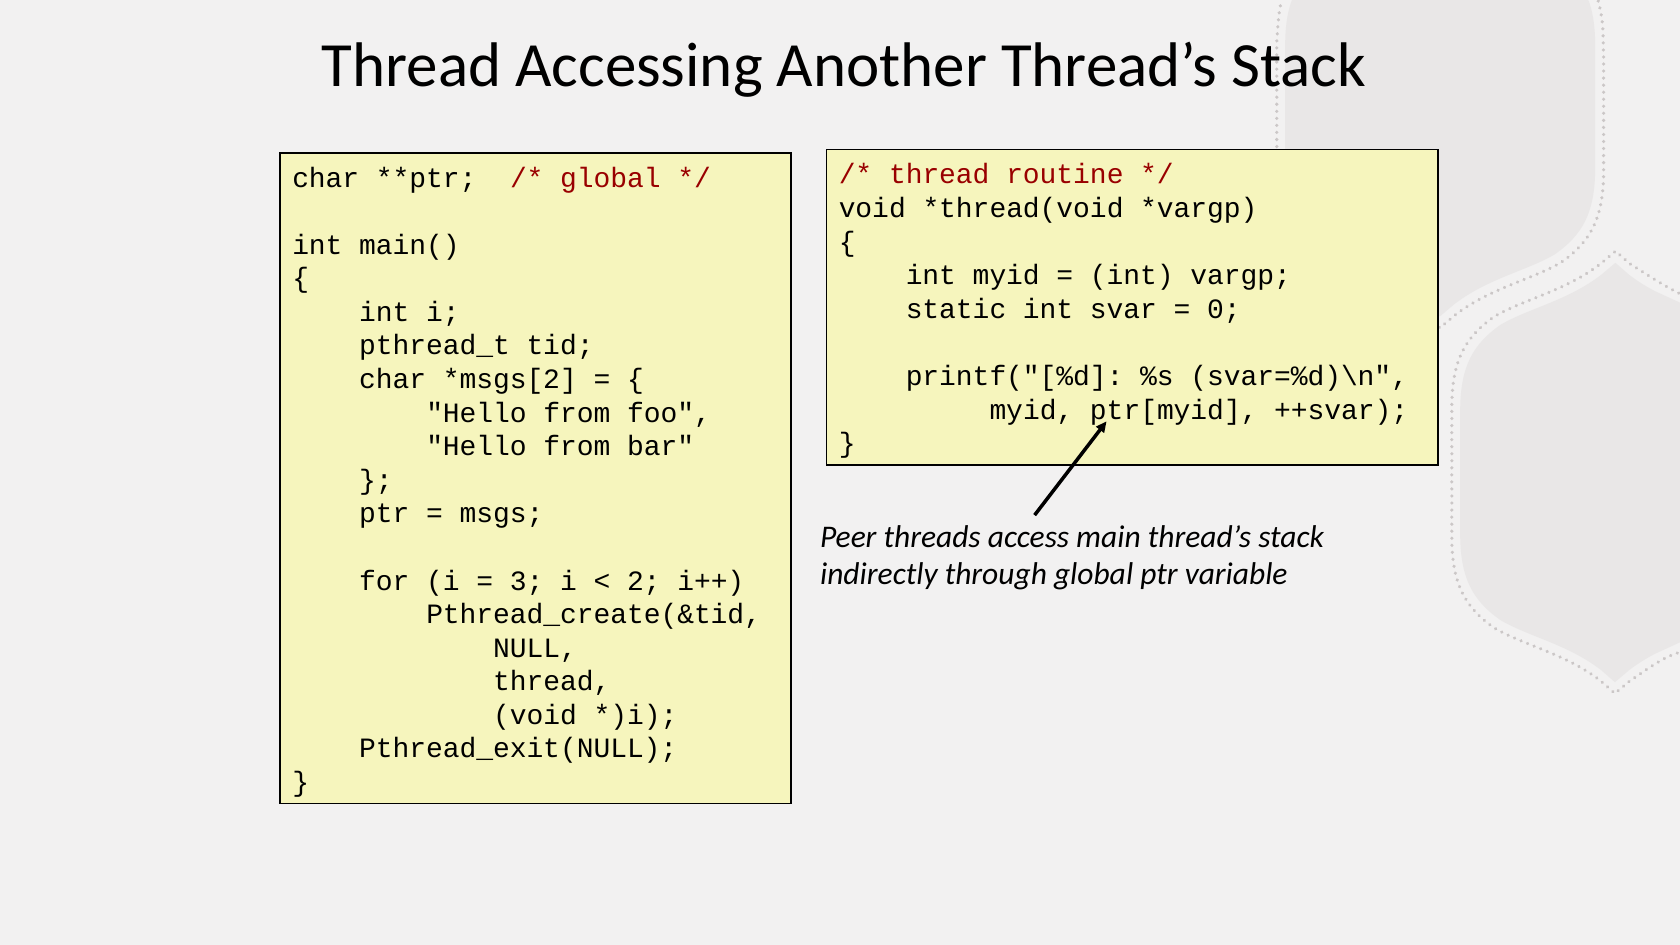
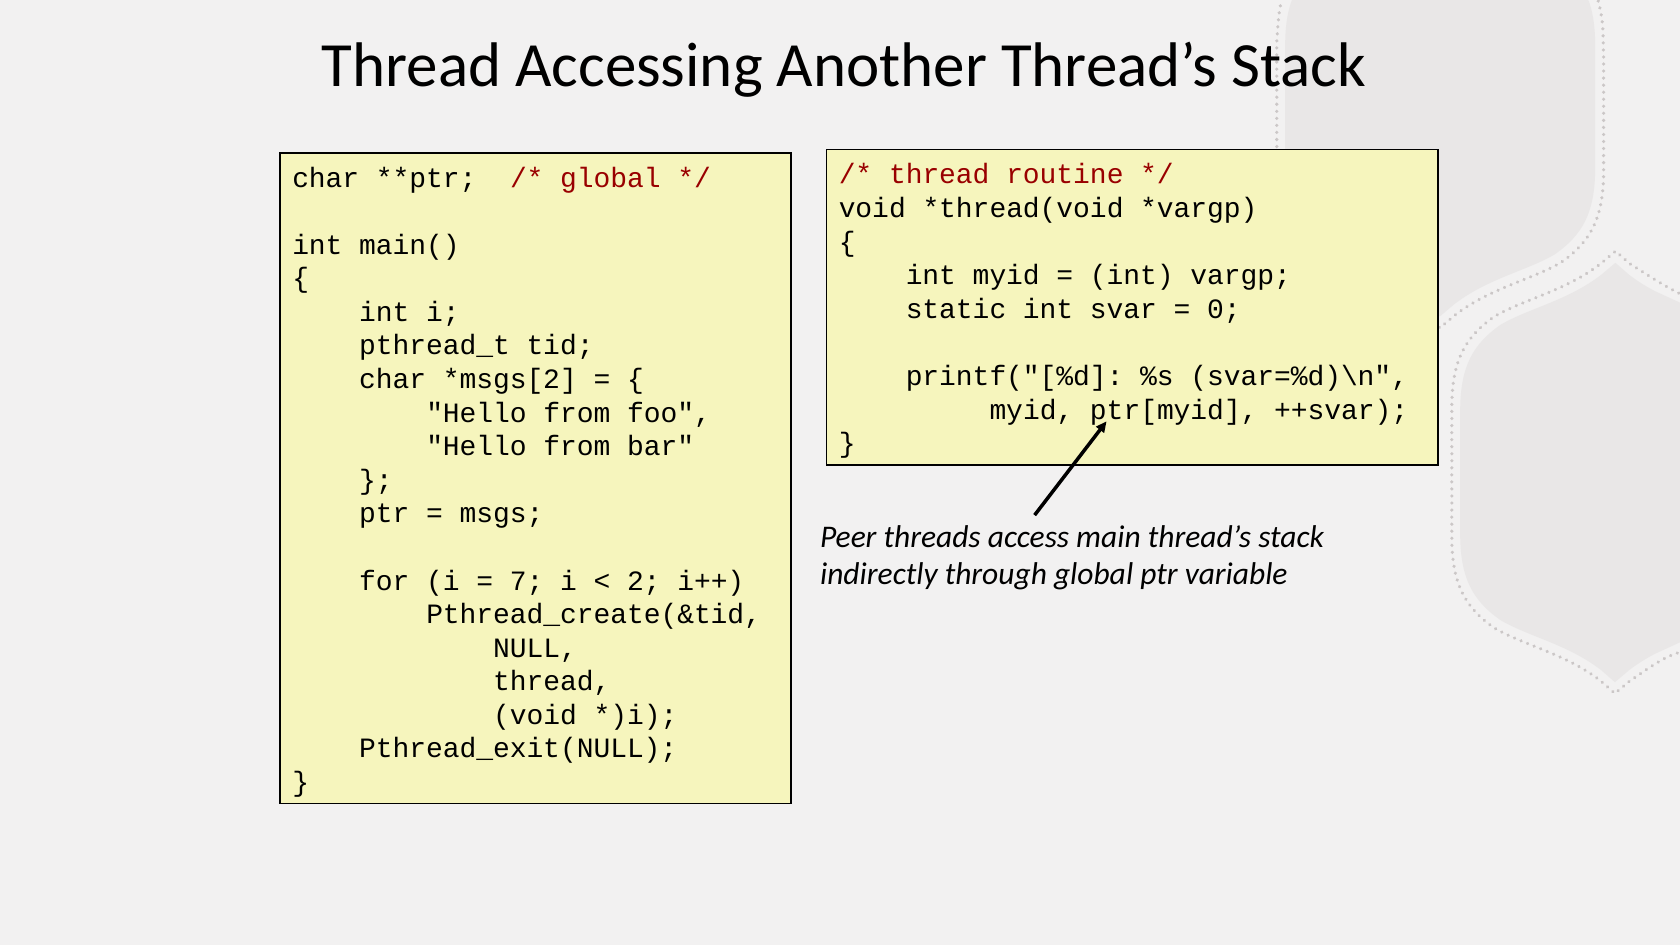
3: 3 -> 7
